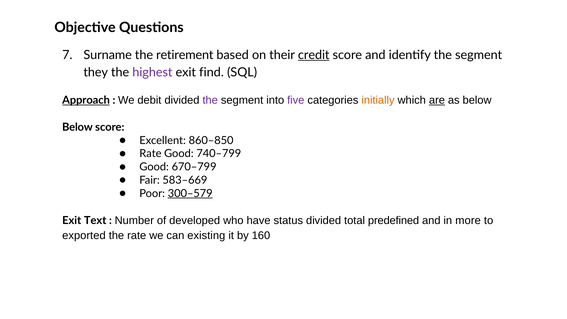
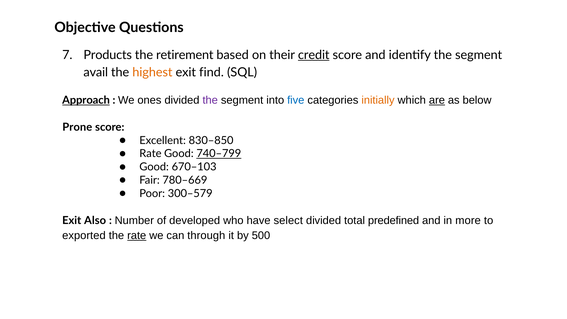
Surname: Surname -> Products
they: they -> avail
highest colour: purple -> orange
debit: debit -> ones
five colour: purple -> blue
Below at (77, 127): Below -> Prone
860–850: 860–850 -> 830–850
740–799 underline: none -> present
670–799: 670–799 -> 670–103
583–669: 583–669 -> 780–669
300–579 underline: present -> none
Text: Text -> Also
status: status -> select
rate at (137, 236) underline: none -> present
existing: existing -> through
160: 160 -> 500
